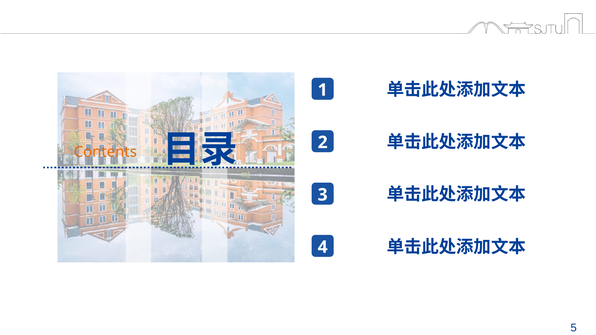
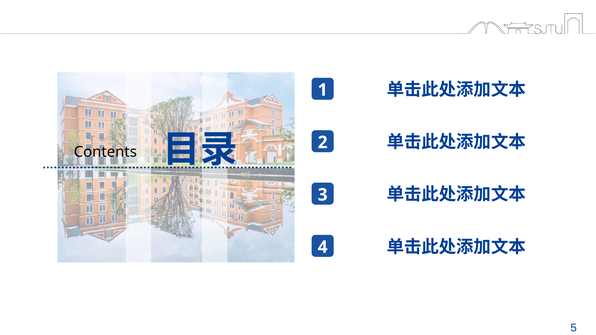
Contents colour: orange -> black
